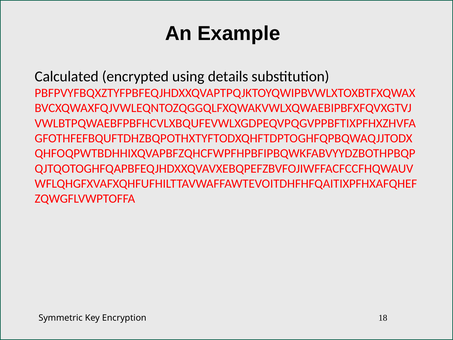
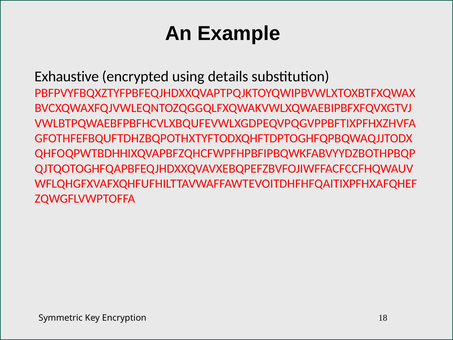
Calculated: Calculated -> Exhaustive
